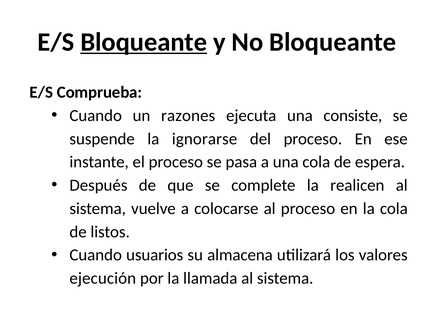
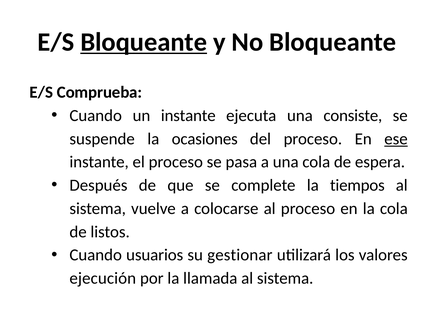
un razones: razones -> instante
ignorarse: ignorarse -> ocasiones
ese underline: none -> present
realicen: realicen -> tiempos
almacena: almacena -> gestionar
